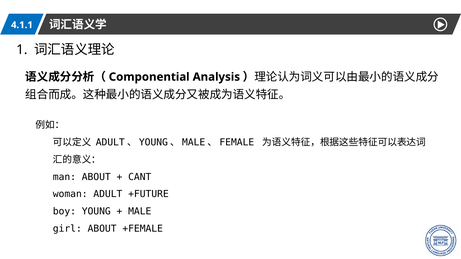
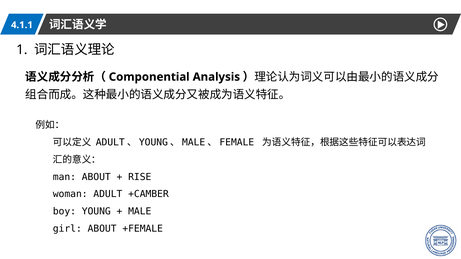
CANT: CANT -> RISE
+FUTURE: +FUTURE -> +CAMBER
